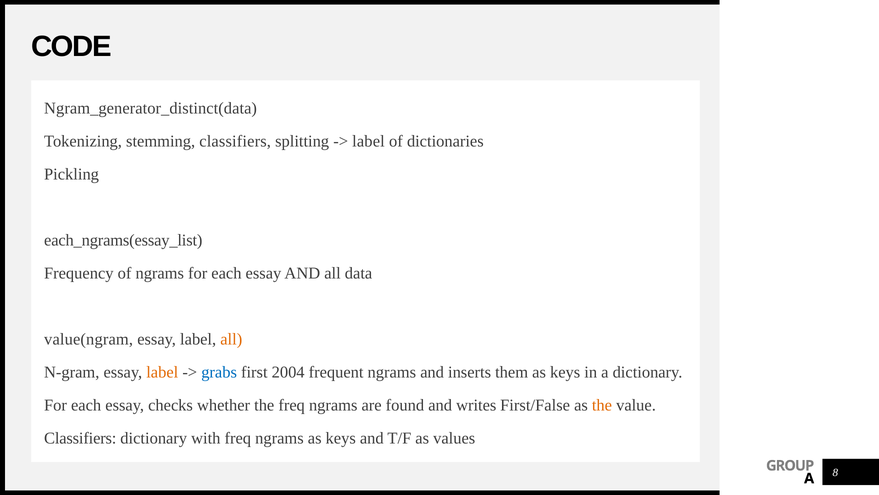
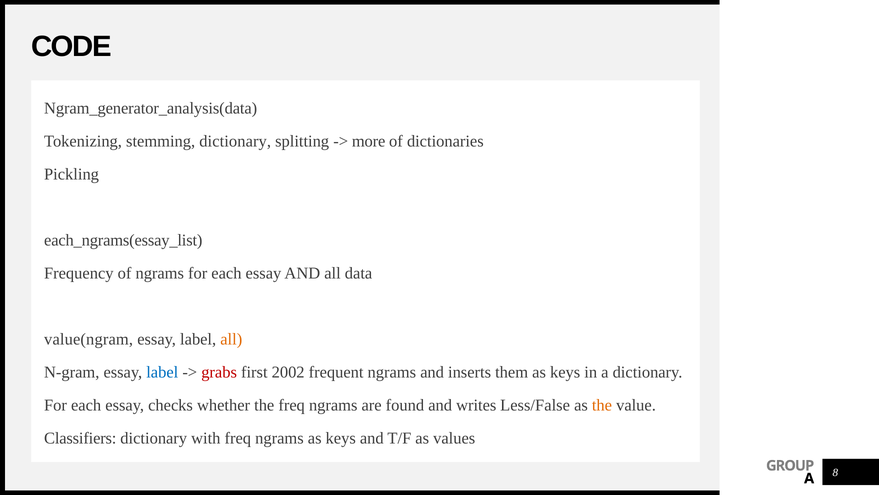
Ngram_generator_distinct(data: Ngram_generator_distinct(data -> Ngram_generator_analysis(data
stemming classifiers: classifiers -> dictionary
label at (368, 141): label -> more
label at (162, 372) colour: orange -> blue
grabs colour: blue -> red
2004: 2004 -> 2002
First/False: First/False -> Less/False
